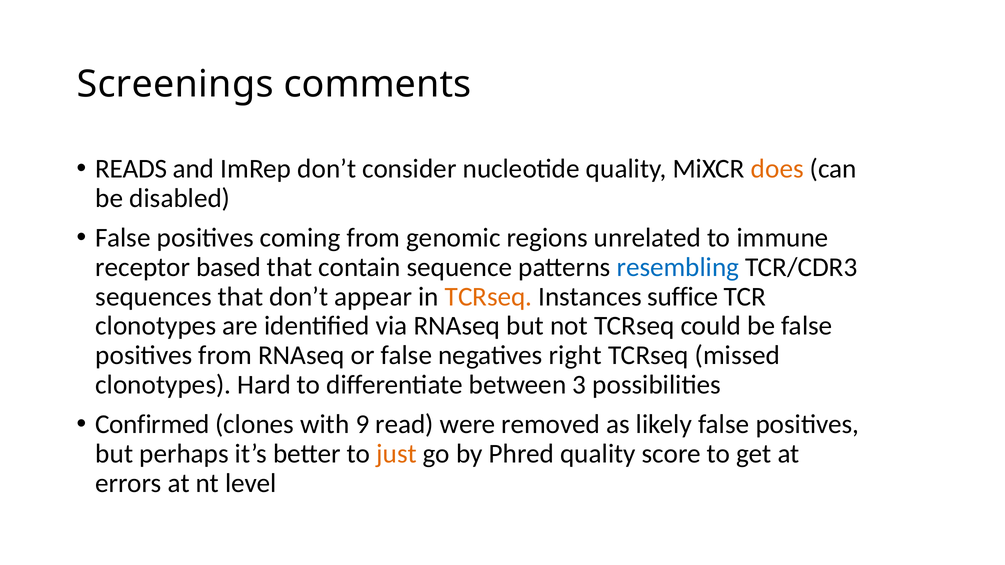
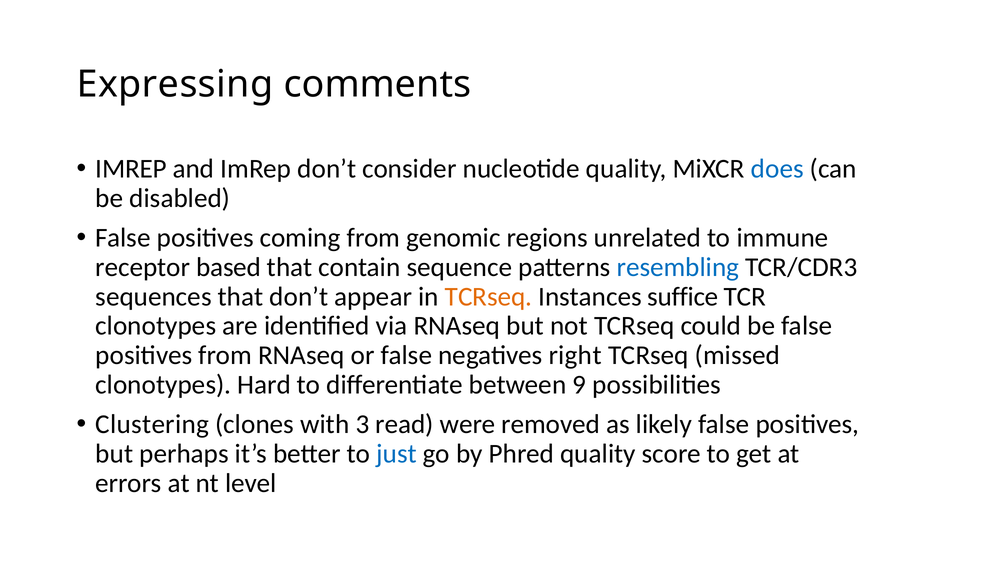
Screenings: Screenings -> Expressing
READS at (131, 169): READS -> IMREP
does colour: orange -> blue
3: 3 -> 9
Confirmed: Confirmed -> Clustering
9: 9 -> 3
just colour: orange -> blue
